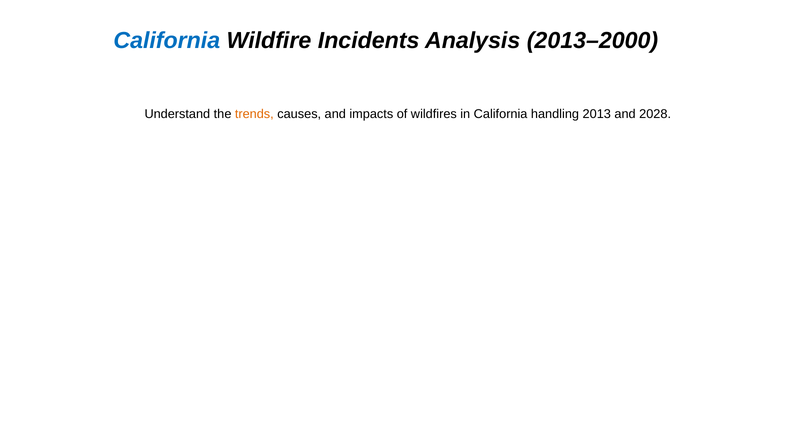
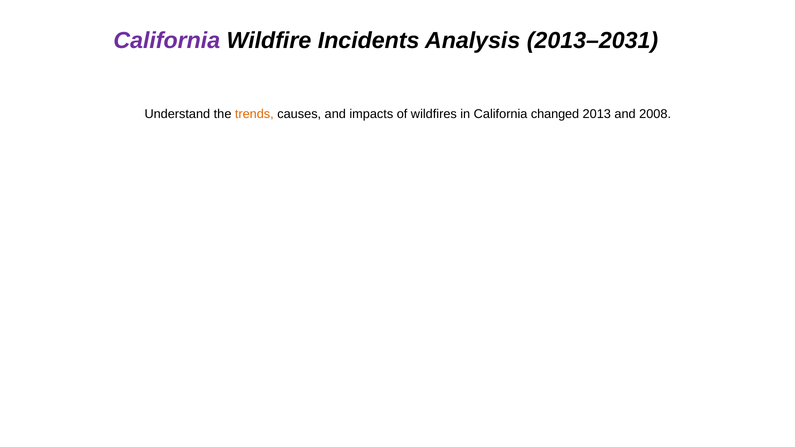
California at (167, 41) colour: blue -> purple
2013–2000: 2013–2000 -> 2013–2031
handling: handling -> changed
2028: 2028 -> 2008
